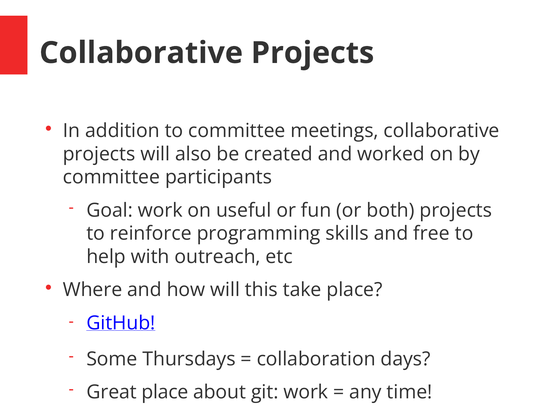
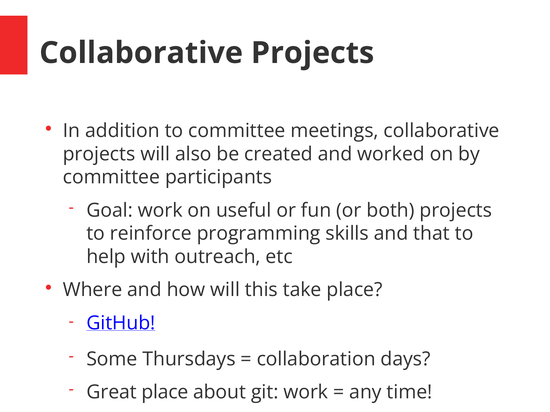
free: free -> that
